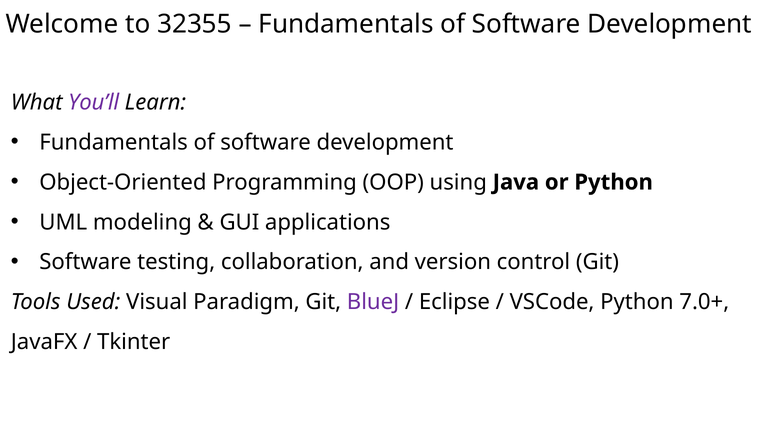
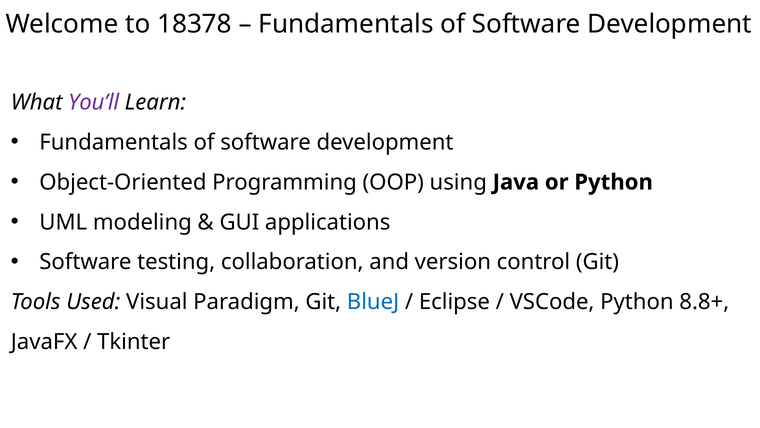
32355: 32355 -> 18378
BlueJ colour: purple -> blue
7.0+: 7.0+ -> 8.8+
